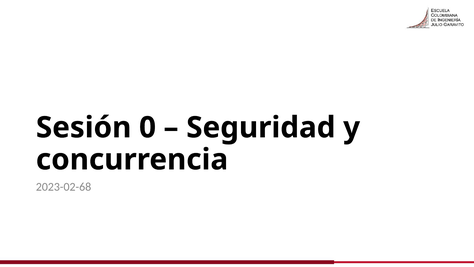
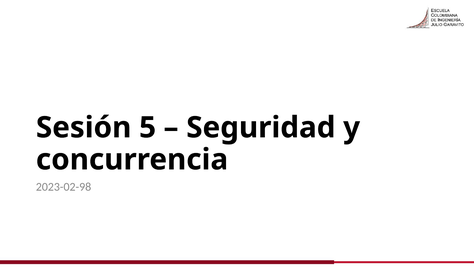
0: 0 -> 5
2023-02-68: 2023-02-68 -> 2023-02-98
